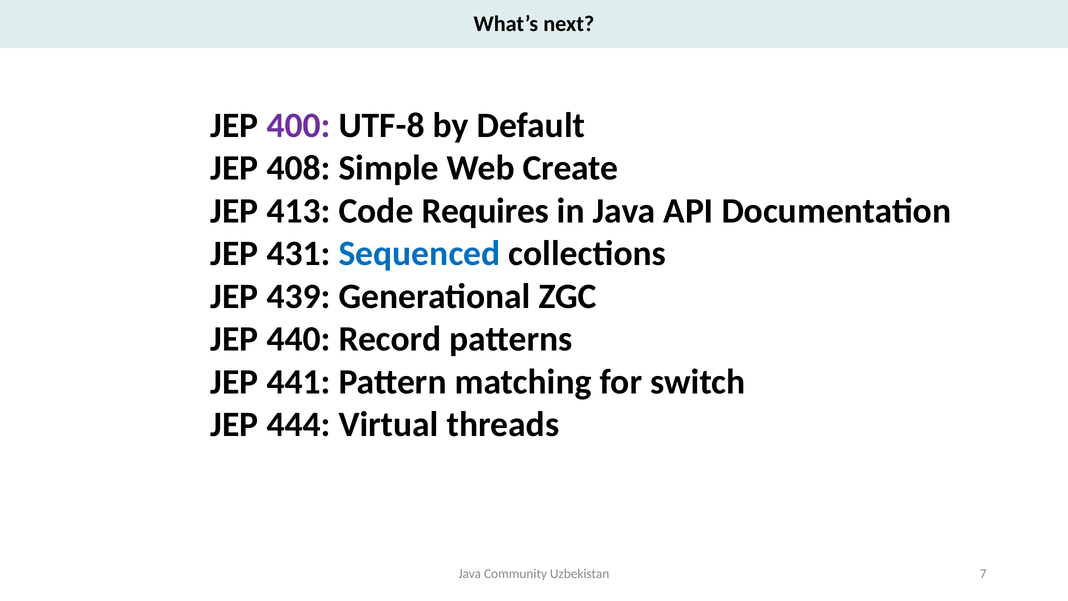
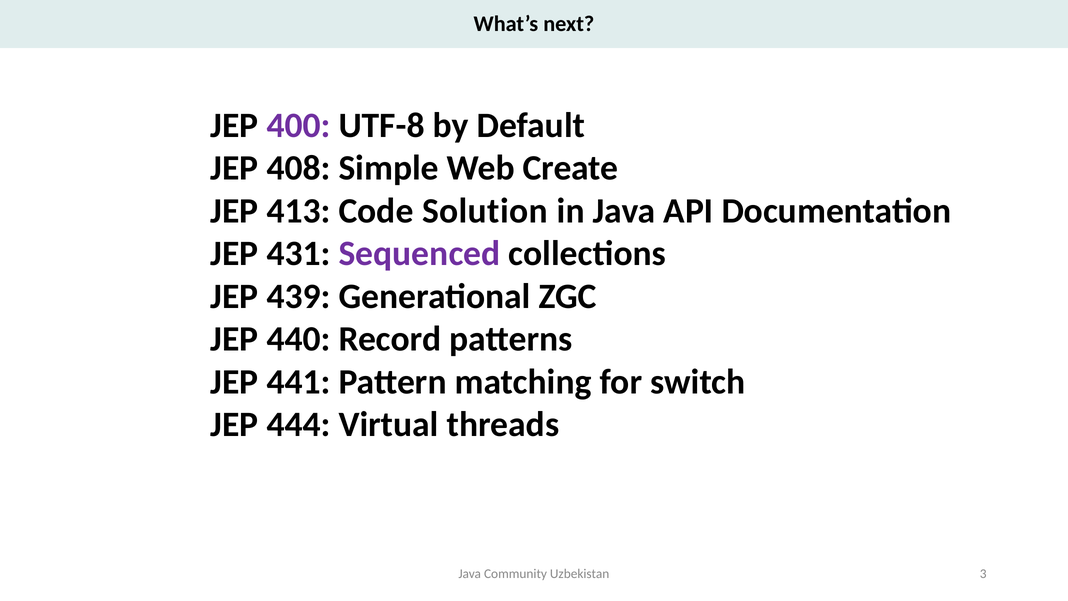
Requires: Requires -> Solution
Sequenced colour: blue -> purple
7: 7 -> 3
